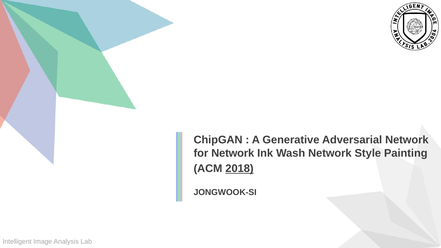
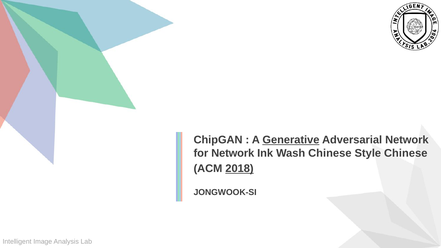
Generative underline: none -> present
Wash Network: Network -> Chinese
Style Painting: Painting -> Chinese
